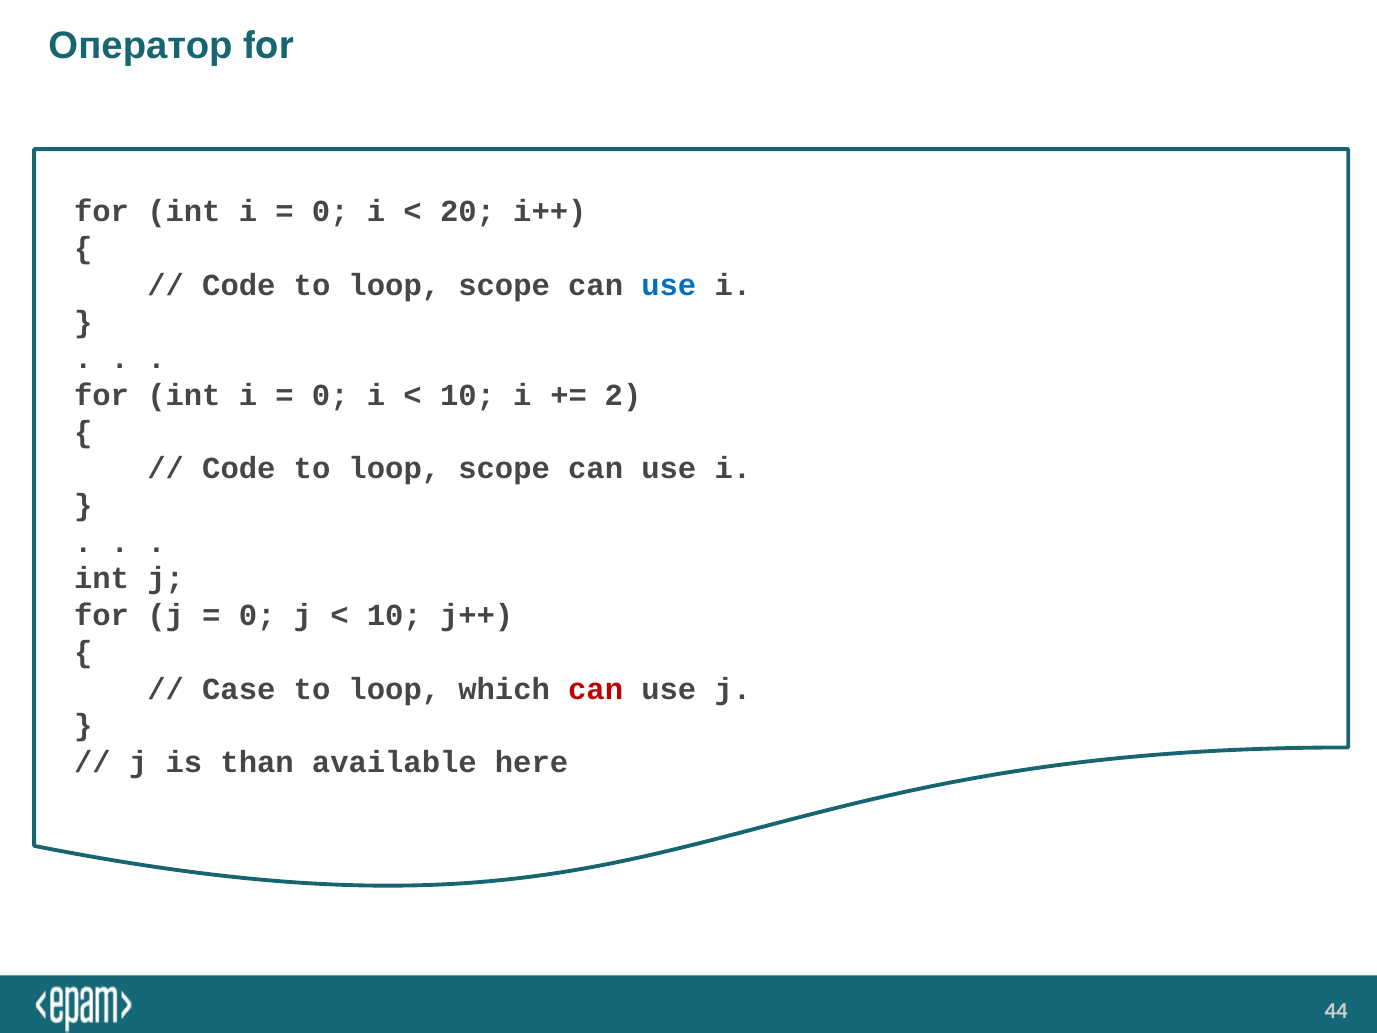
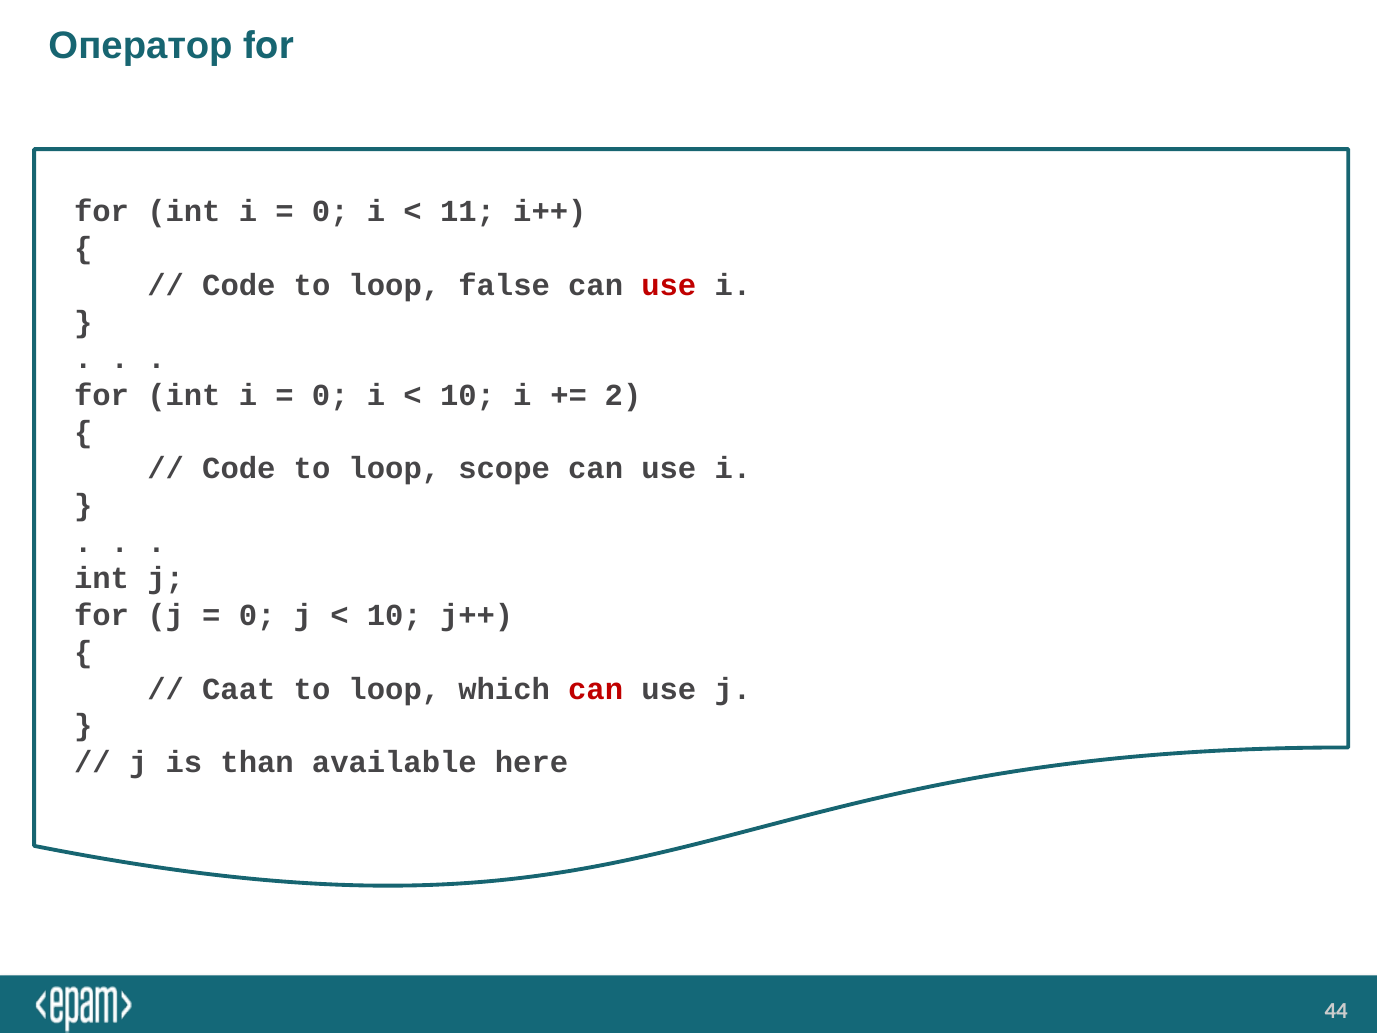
20: 20 -> 11
scope at (504, 285): scope -> false
use at (669, 285) colour: blue -> red
Case: Case -> Caat
